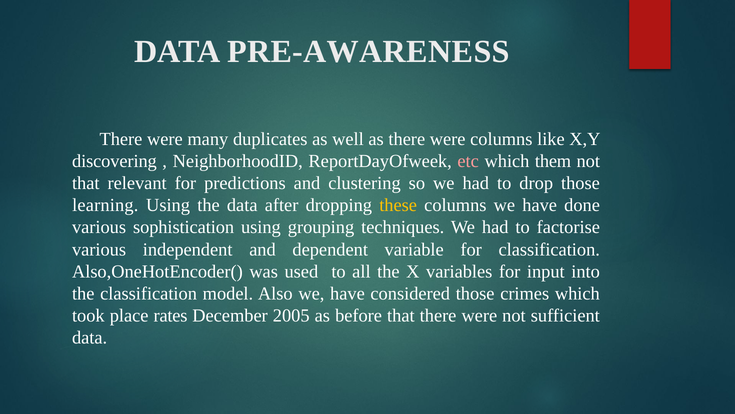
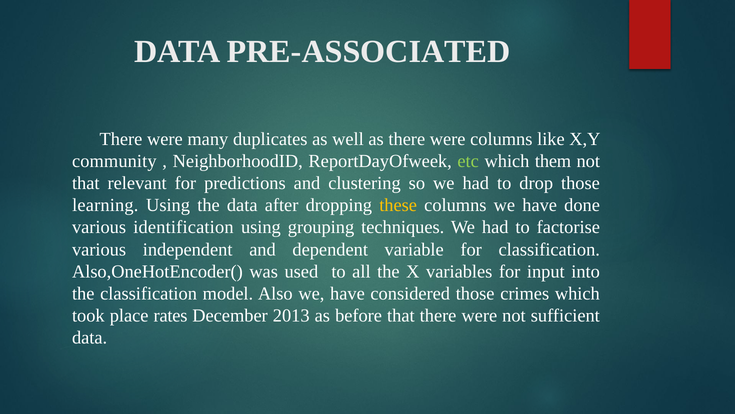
PRE-AWARENESS: PRE-AWARENESS -> PRE-ASSOCIATED
discovering: discovering -> community
etc colour: pink -> light green
sophistication: sophistication -> identification
2005: 2005 -> 2013
